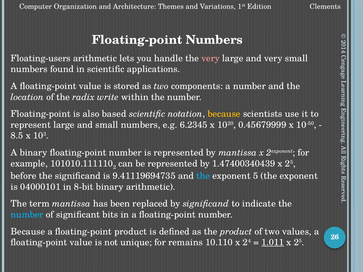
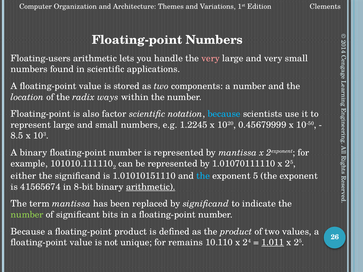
write: write -> ways
based: based -> factor
because at (224, 114) colour: yellow -> light blue
6.2345: 6.2345 -> 1.2245
1.47400340439: 1.47400340439 -> 1.01070111110
before: before -> either
9.41119694735: 9.41119694735 -> 1.01010151110
04000101: 04000101 -> 41565674
arithmetic at (151, 187) underline: none -> present
number at (27, 215) colour: light blue -> light green
